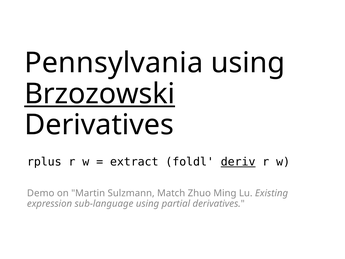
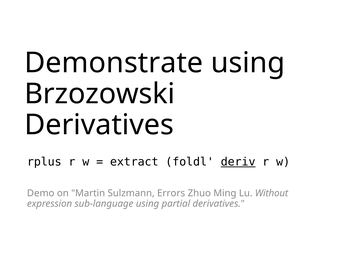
Pennsylvania: Pennsylvania -> Demonstrate
Brzozowski underline: present -> none
Match: Match -> Errors
Existing: Existing -> Without
